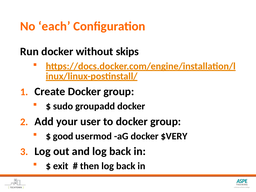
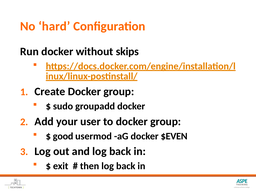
each: each -> hard
$VERY: $VERY -> $EVEN
